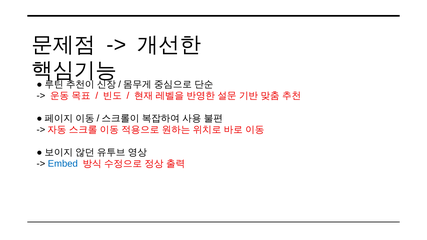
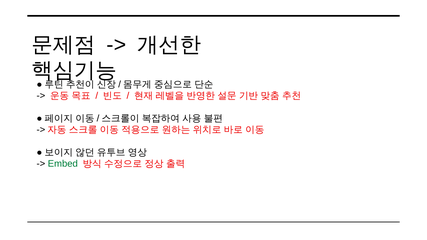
Embed colour: blue -> green
